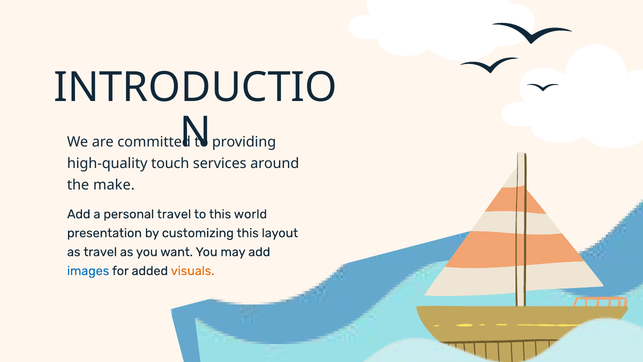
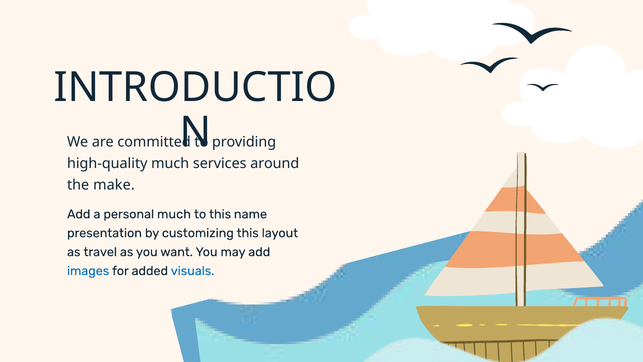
high-quality touch: touch -> much
personal travel: travel -> much
world: world -> name
visuals colour: orange -> blue
